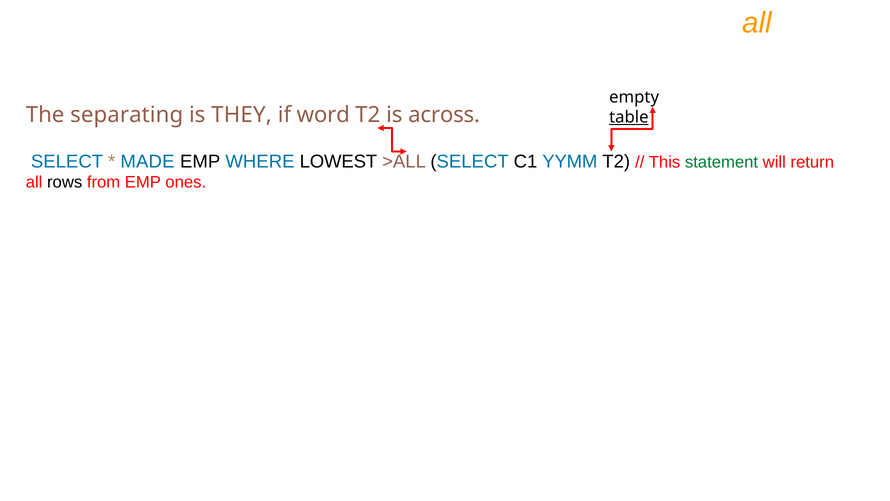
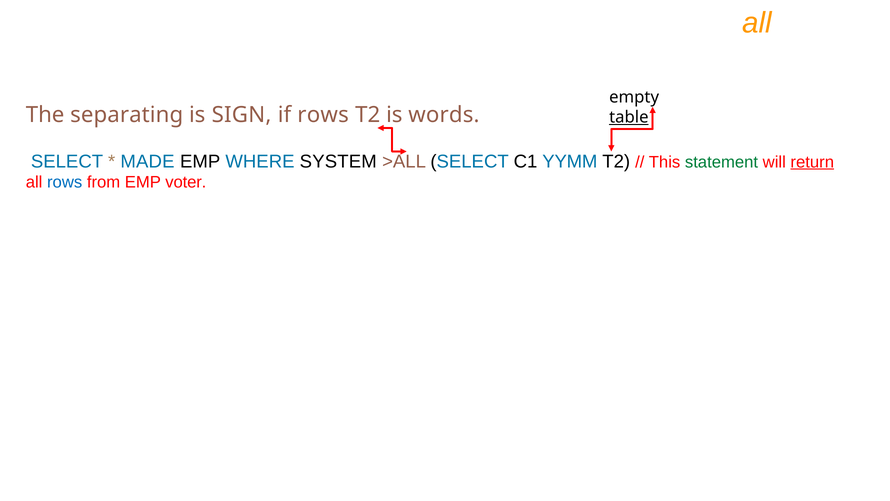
THEY: THEY -> SIGN
if word: word -> rows
across: across -> words
LOWEST: LOWEST -> SYSTEM
return underline: none -> present
rows at (65, 182) colour: black -> blue
ones: ones -> voter
